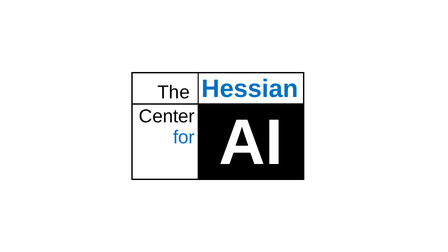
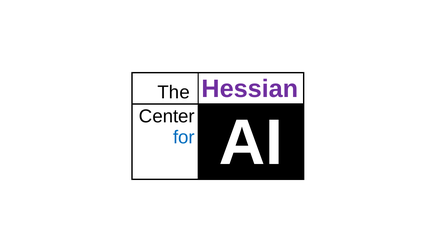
Hessian colour: blue -> purple
